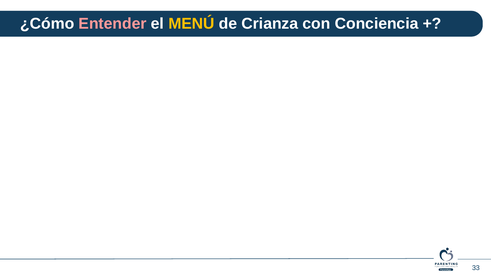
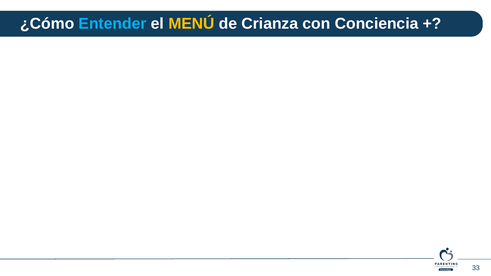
Entender colour: pink -> light blue
